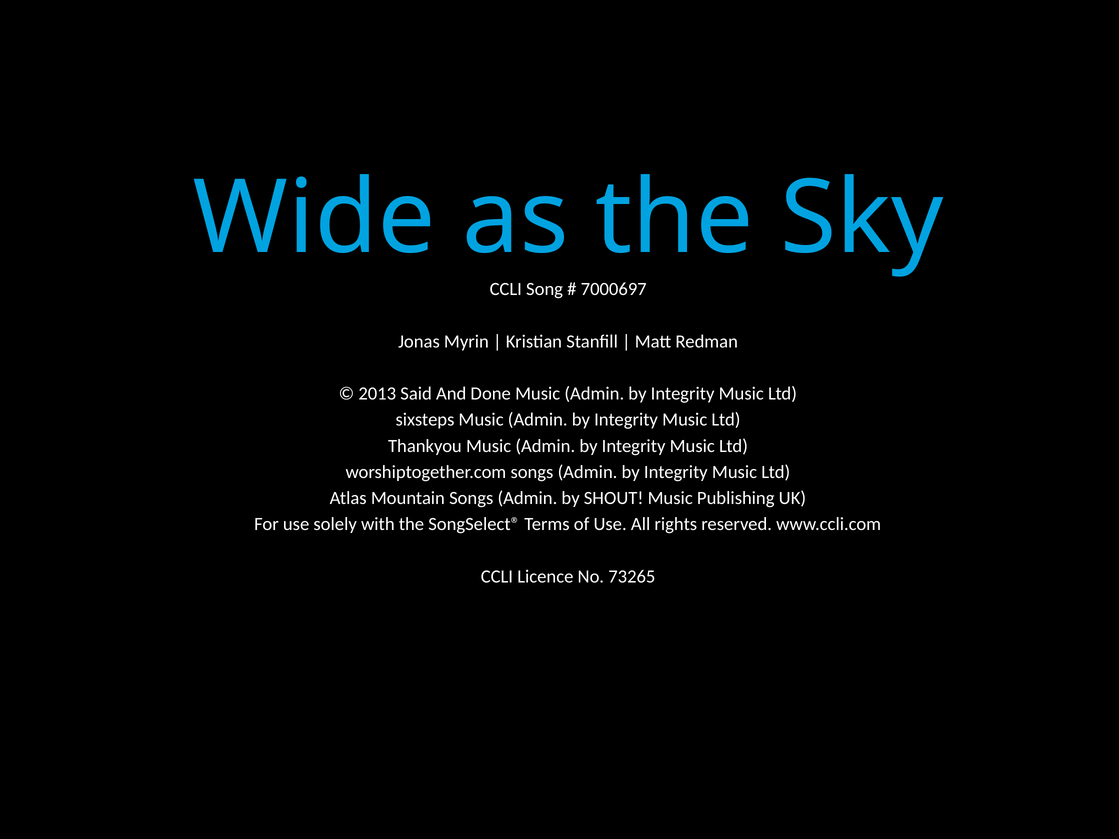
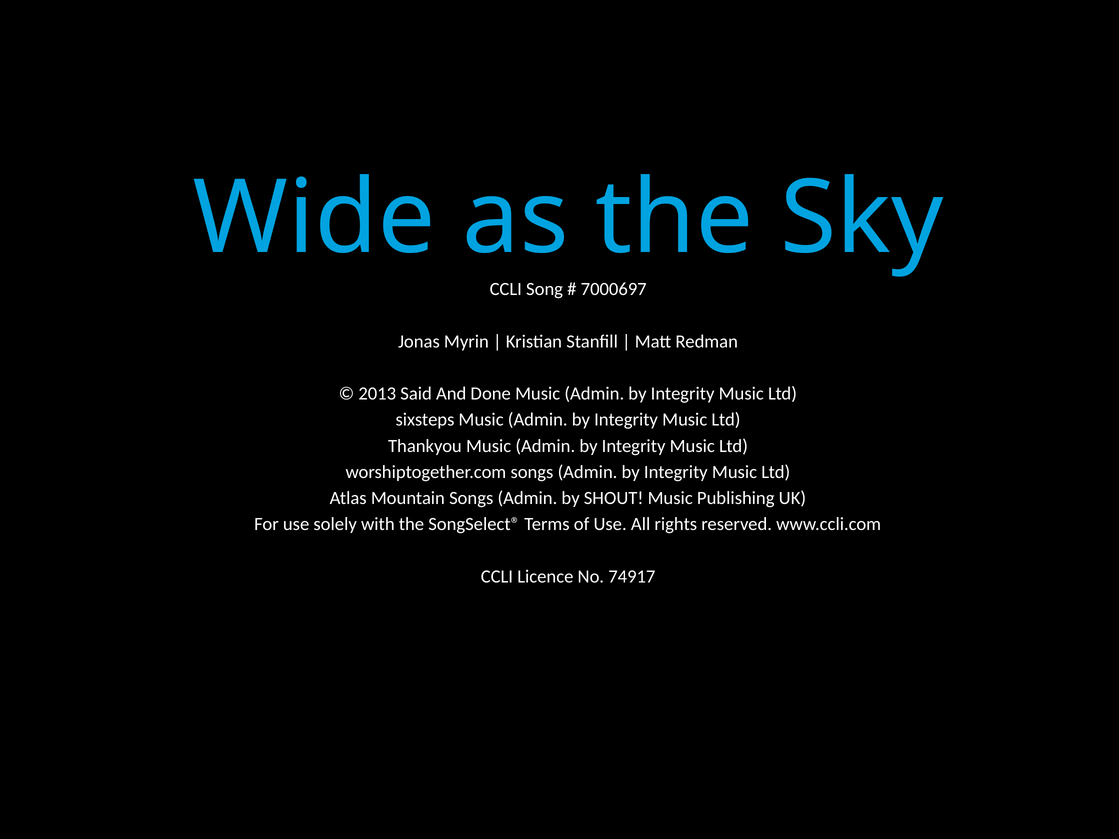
73265: 73265 -> 74917
